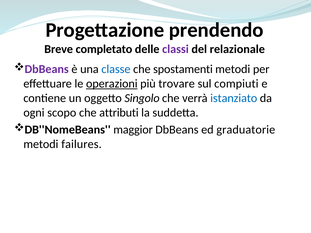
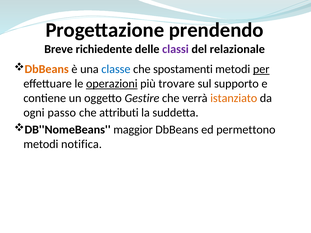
completato: completato -> richiedente
DbBeans at (47, 69) colour: purple -> orange
per underline: none -> present
compiuti: compiuti -> supporto
Singolo: Singolo -> Gestire
istanziato colour: blue -> orange
scopo: scopo -> passo
graduatorie: graduatorie -> permettono
failures: failures -> notifica
